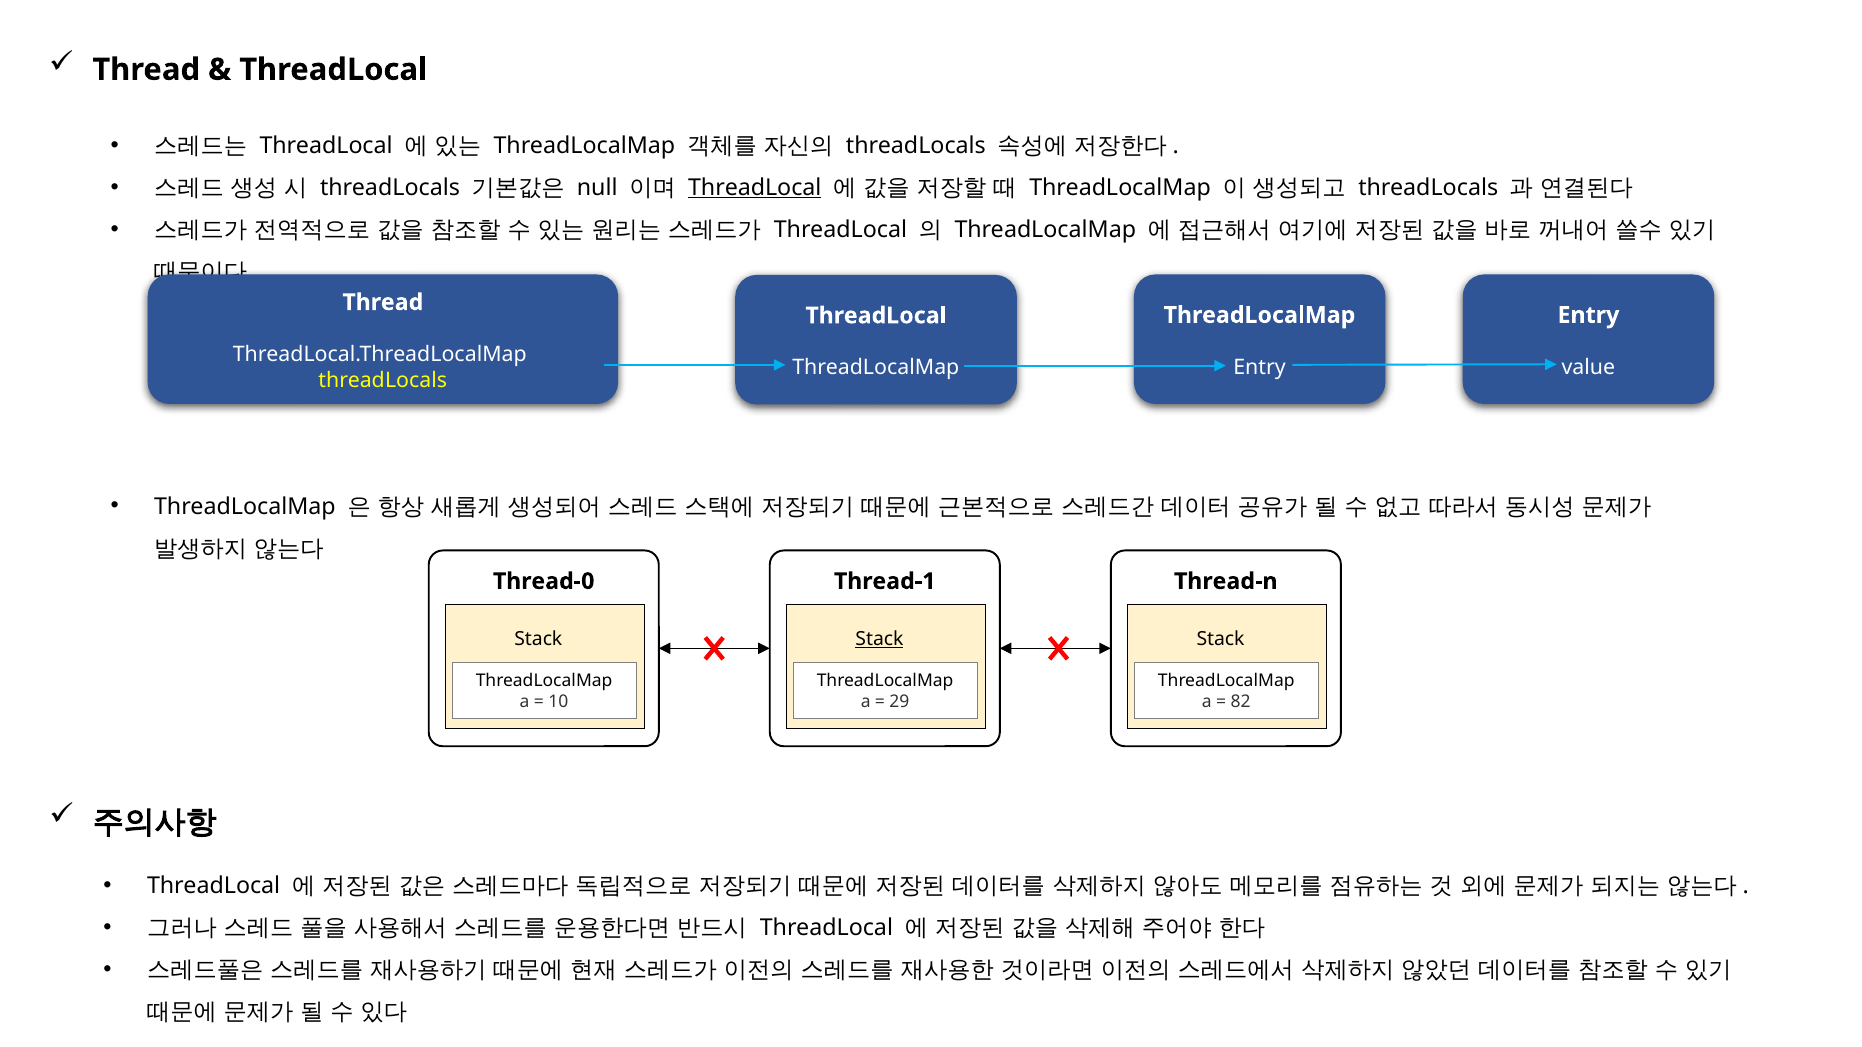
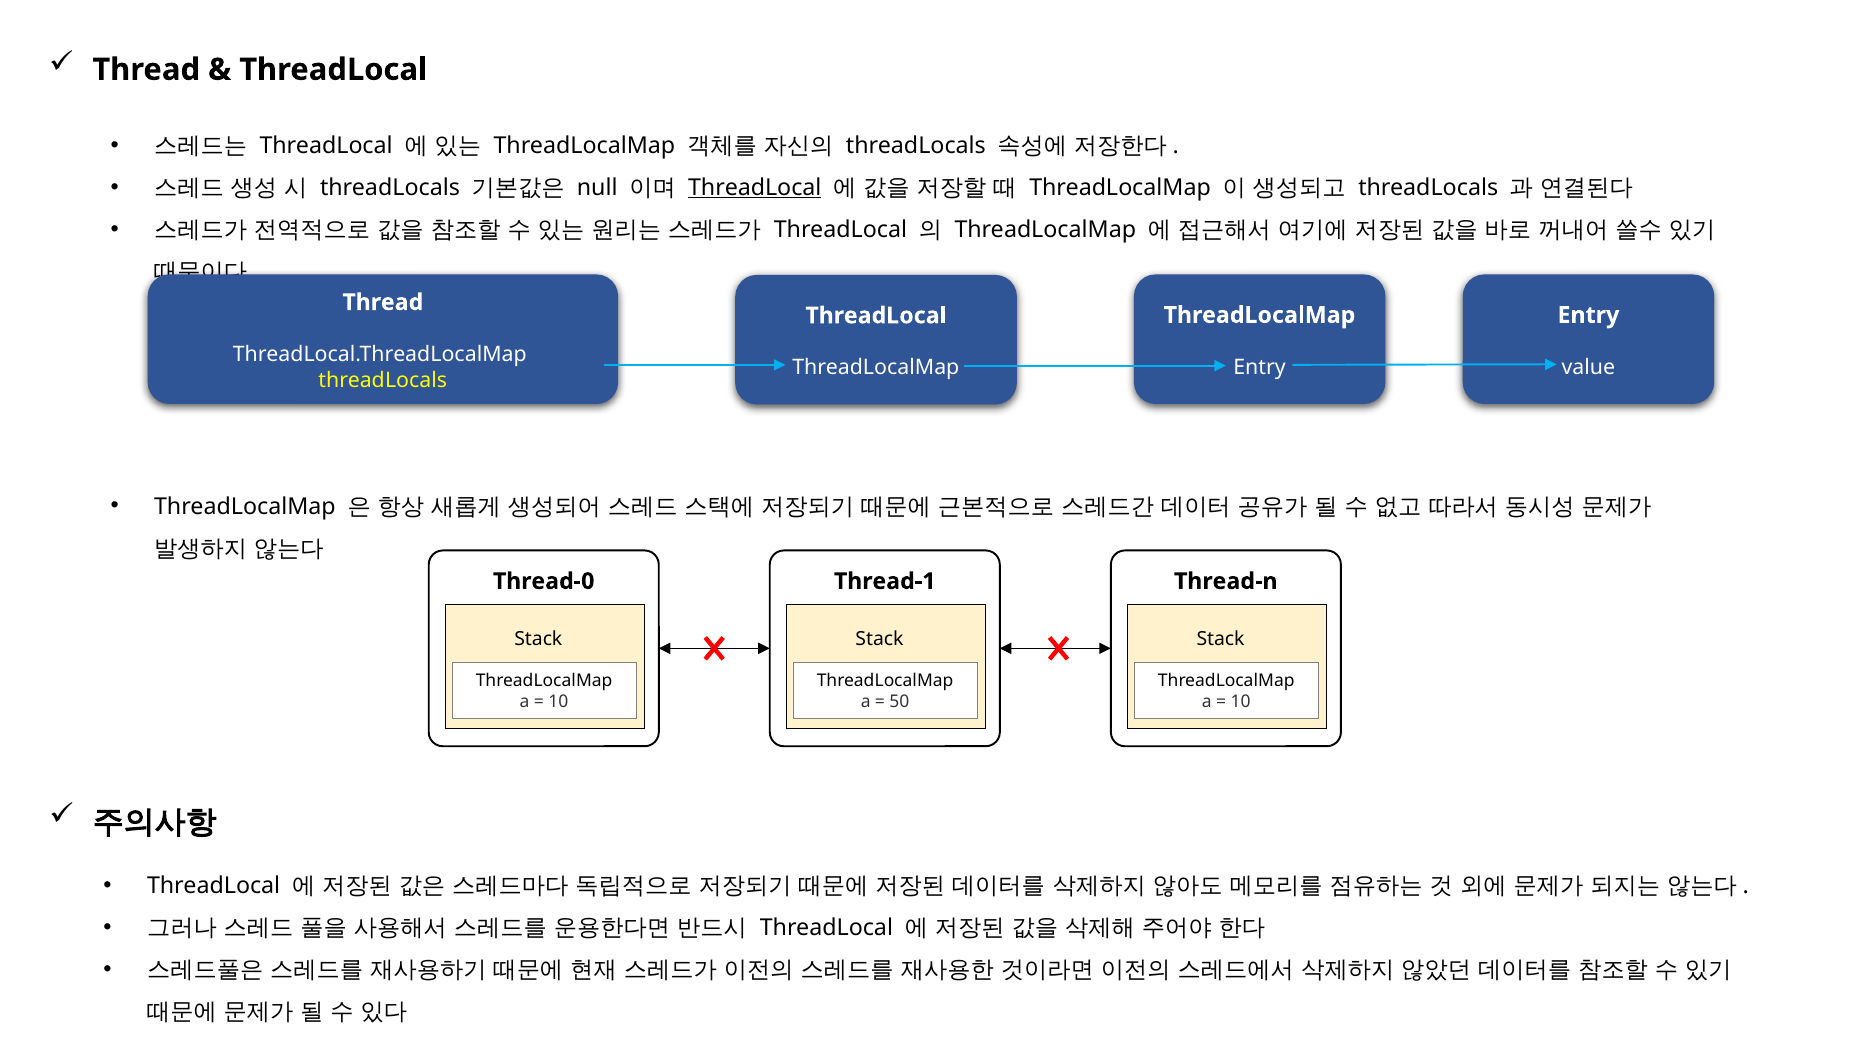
Stack at (879, 639) underline: present -> none
29: 29 -> 50
82 at (1241, 702): 82 -> 10
